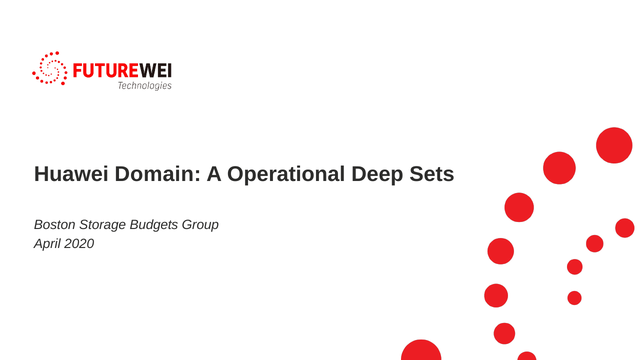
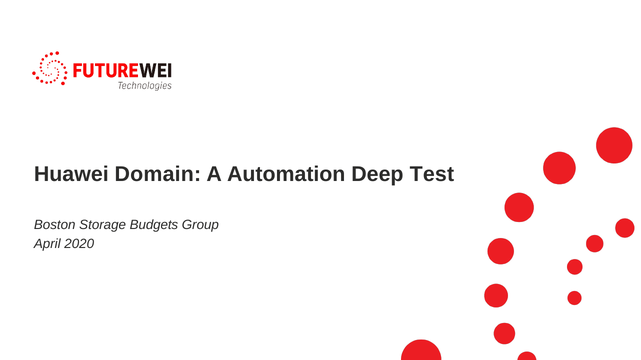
Operational: Operational -> Automation
Sets: Sets -> Test
